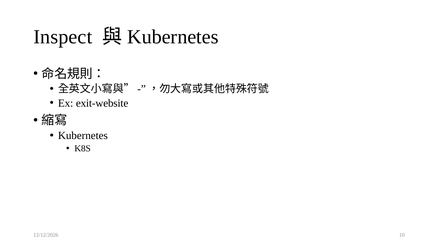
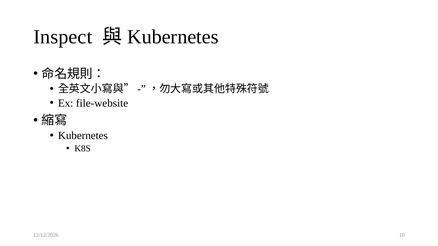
exit-website: exit-website -> file-website
